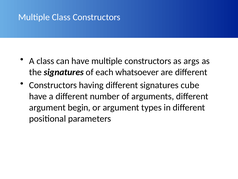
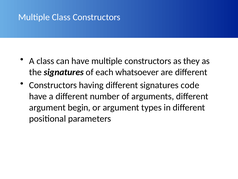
args: args -> they
cube: cube -> code
